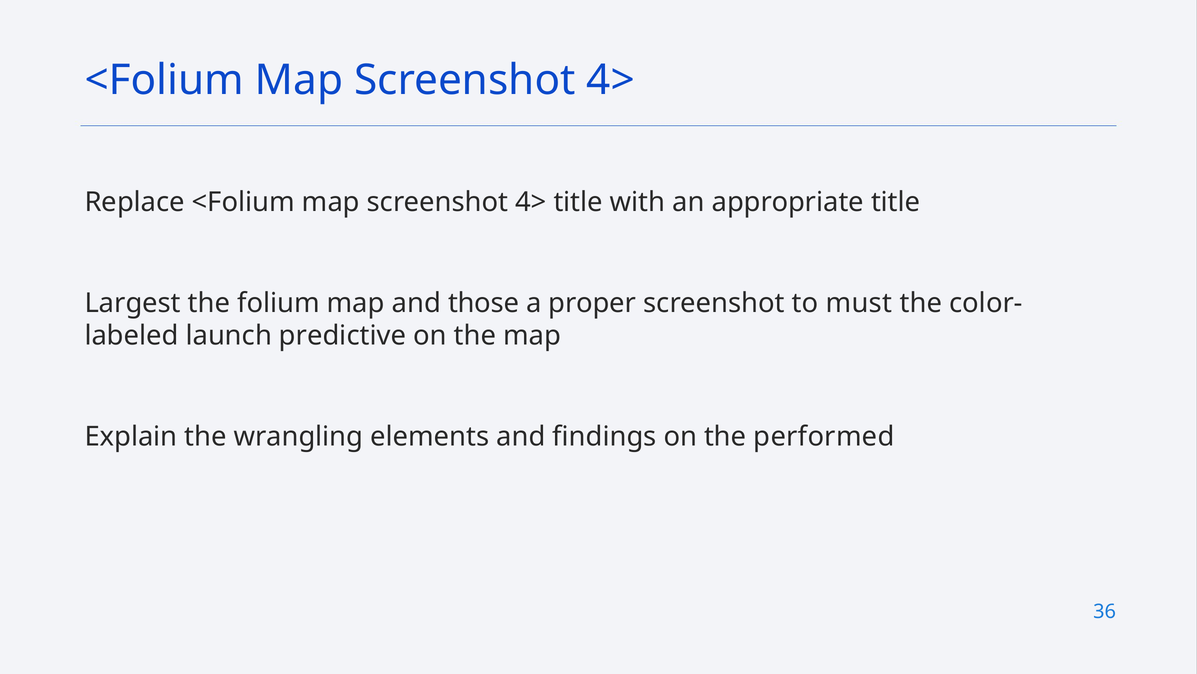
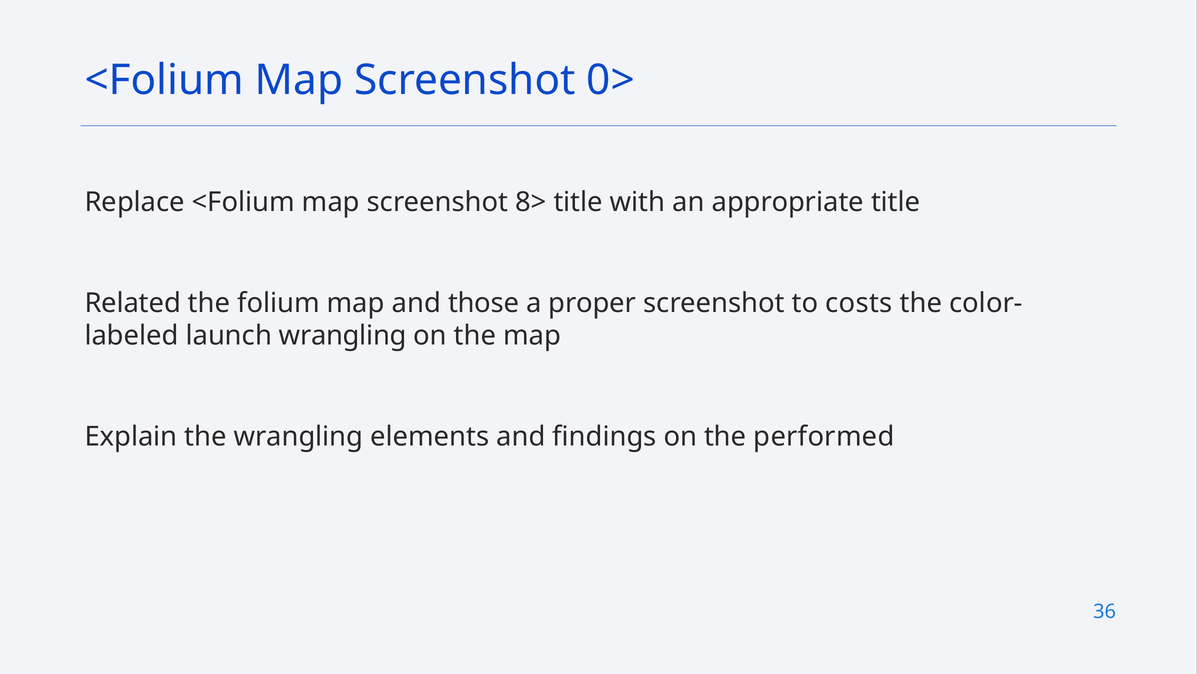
4> at (611, 80): 4> -> 0>
4> at (531, 202): 4> -> 8>
Largest: Largest -> Related
must: must -> costs
launch predictive: predictive -> wrangling
